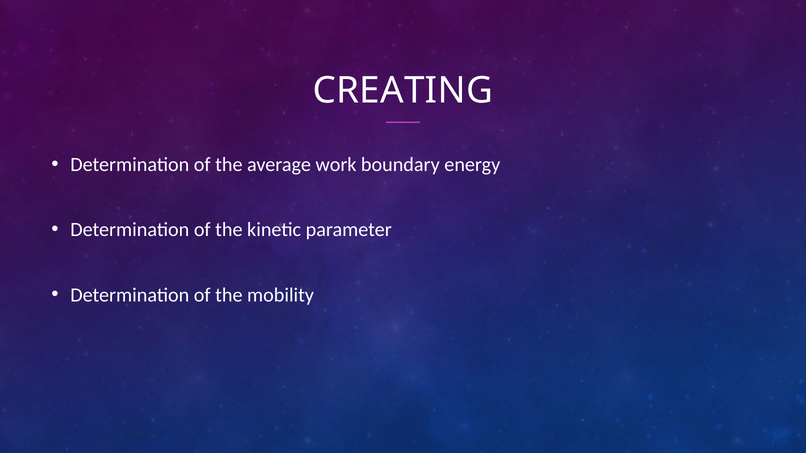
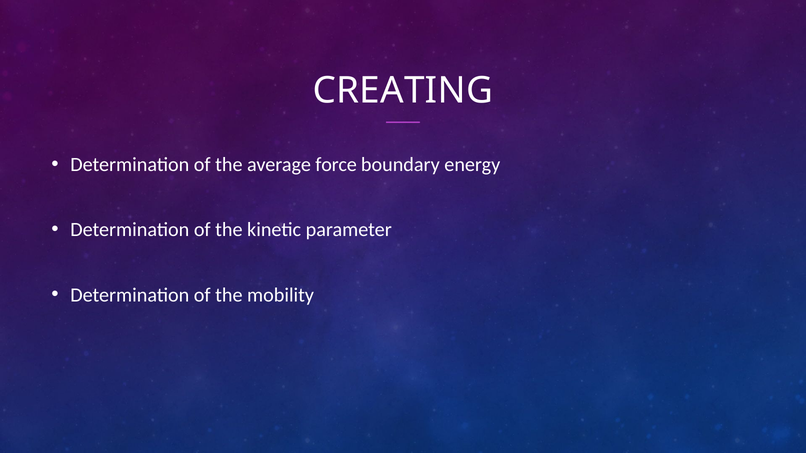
work: work -> force
